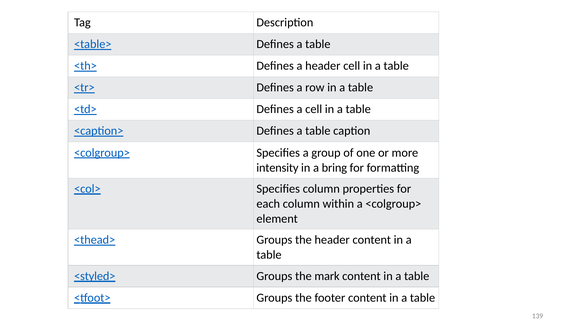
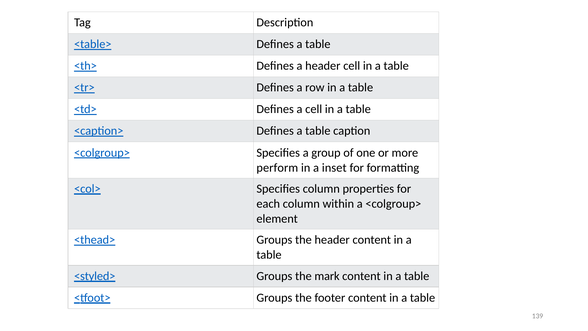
intensity: intensity -> perform
bring: bring -> inset
